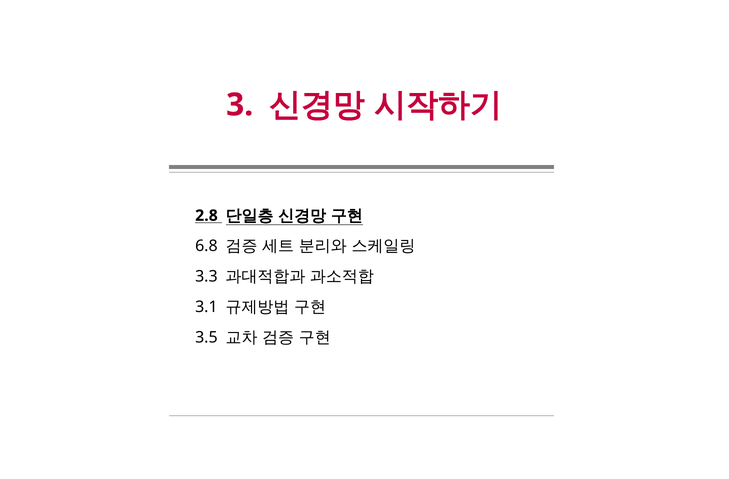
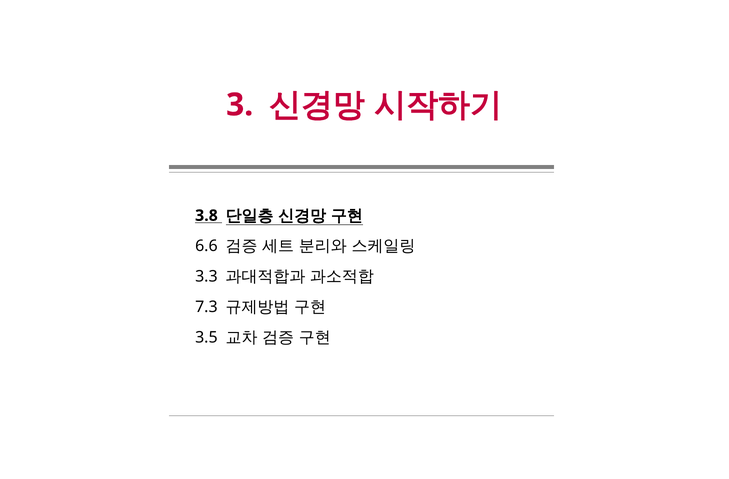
2.8: 2.8 -> 3.8
6.8: 6.8 -> 6.6
3.1: 3.1 -> 7.3
